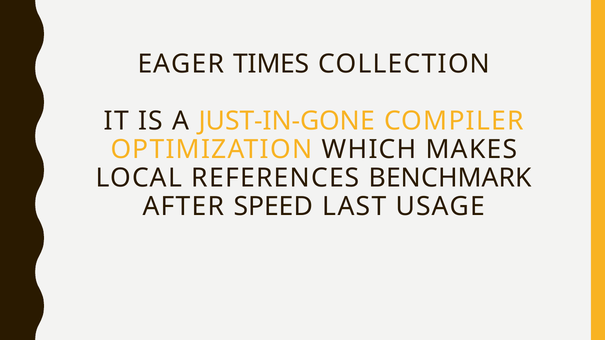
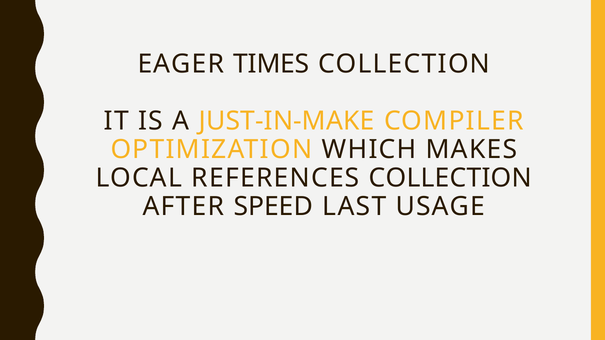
JUST-IN-GONE: JUST-IN-GONE -> JUST-IN-MAKE
REFERENCES BENCHMARK: BENCHMARK -> COLLECTION
